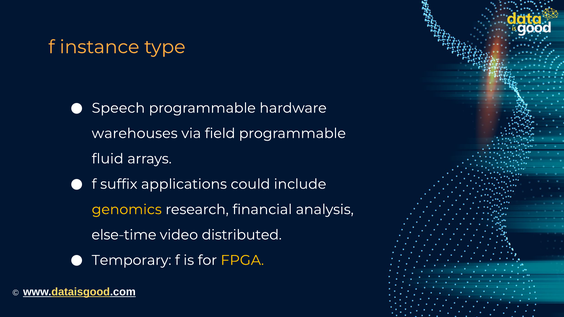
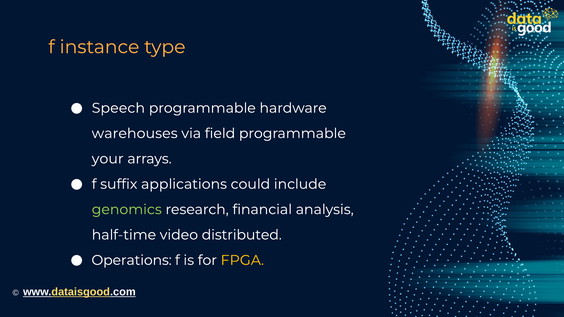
fluid: fluid -> your
genomics colour: yellow -> light green
else-time: else-time -> half-time
Temporary: Temporary -> Operations
